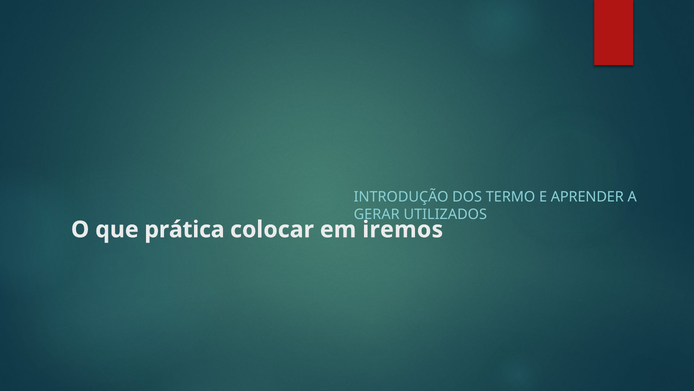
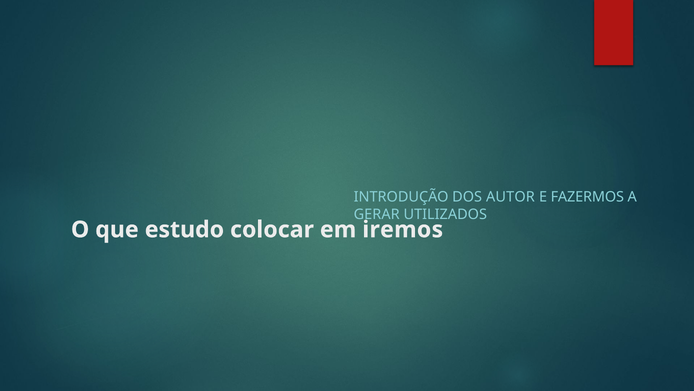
TERMO: TERMO -> AUTOR
APRENDER: APRENDER -> FAZERMOS
prática: prática -> estudo
